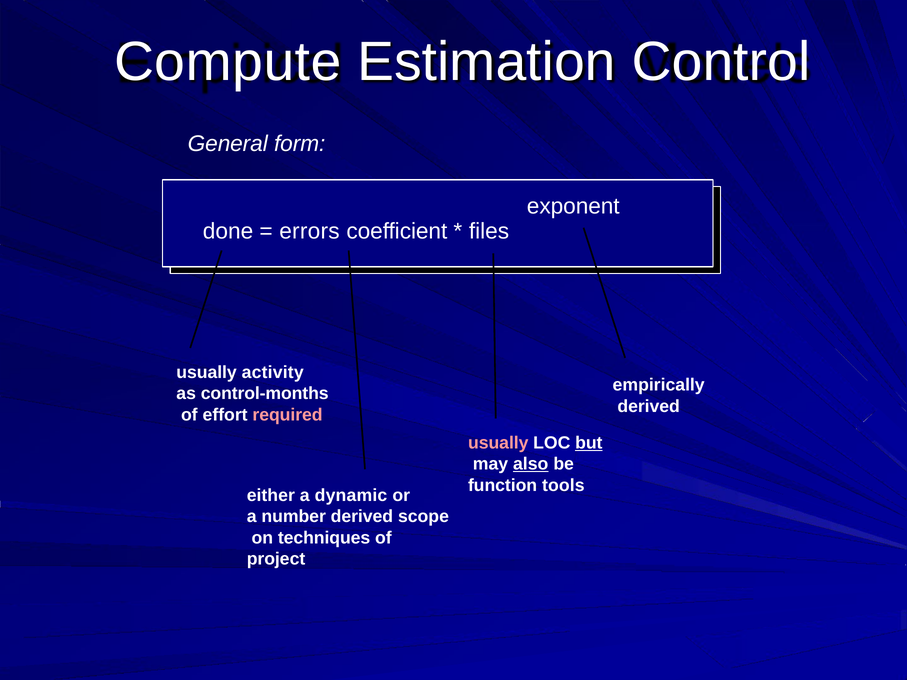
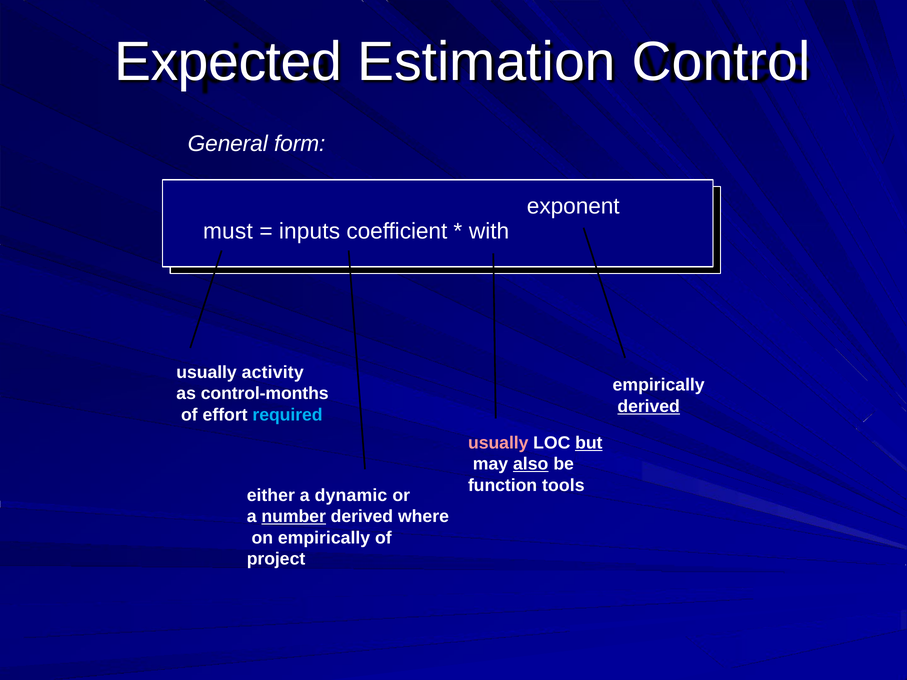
Compute: Compute -> Expected
done: done -> must
errors: errors -> inputs
files: files -> with
derived at (649, 406) underline: none -> present
required colour: pink -> light blue
number underline: none -> present
scope: scope -> where
on techniques: techniques -> empirically
